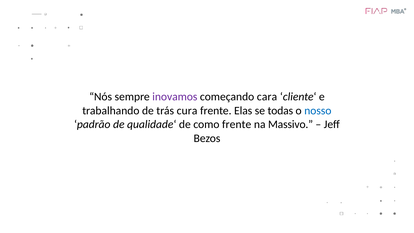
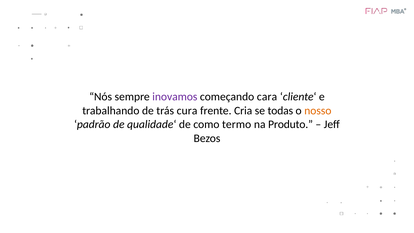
Elas: Elas -> Cria
nosso colour: blue -> orange
como frente: frente -> termo
Massivo: Massivo -> Produto
